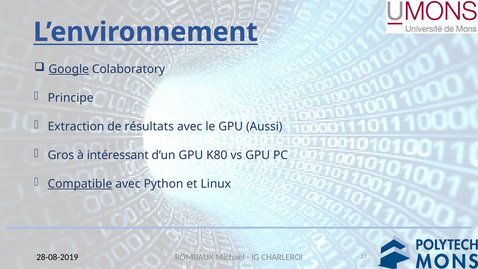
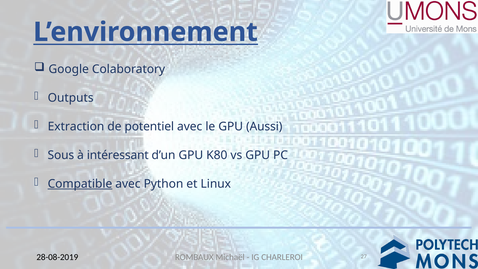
Google underline: present -> none
Principe: Principe -> Outputs
résultats: résultats -> potentiel
Gros: Gros -> Sous
